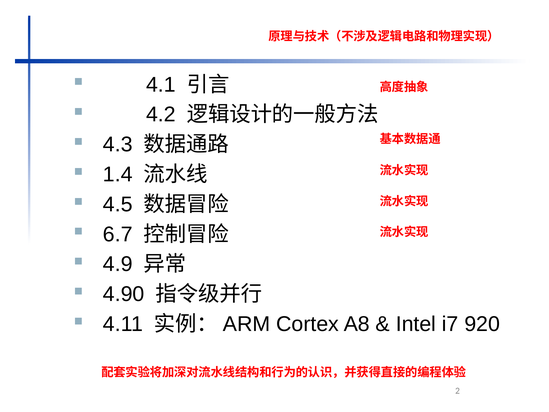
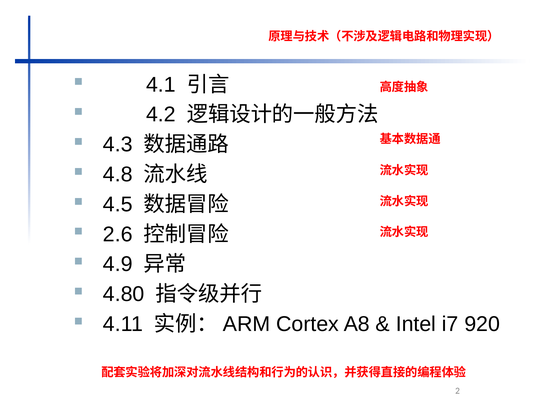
1.4: 1.4 -> 4.8
6.7: 6.7 -> 2.6
4.90: 4.90 -> 4.80
